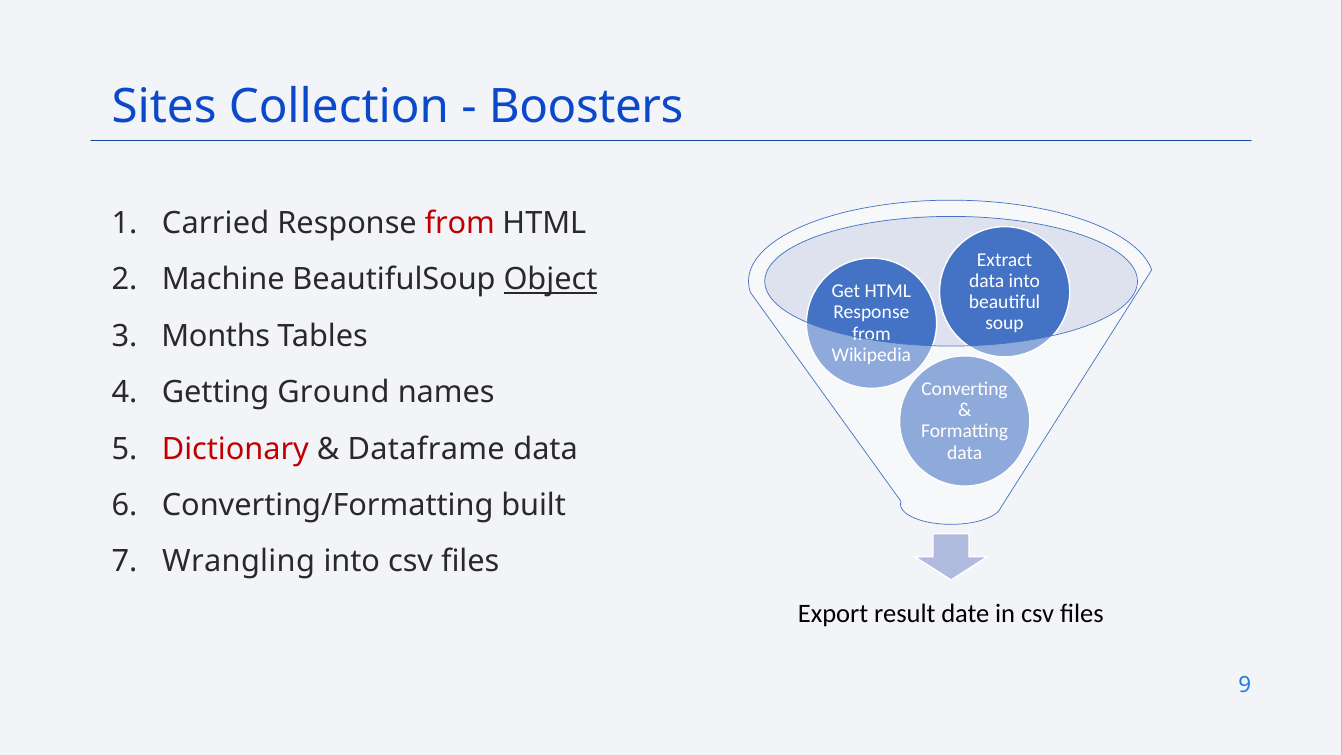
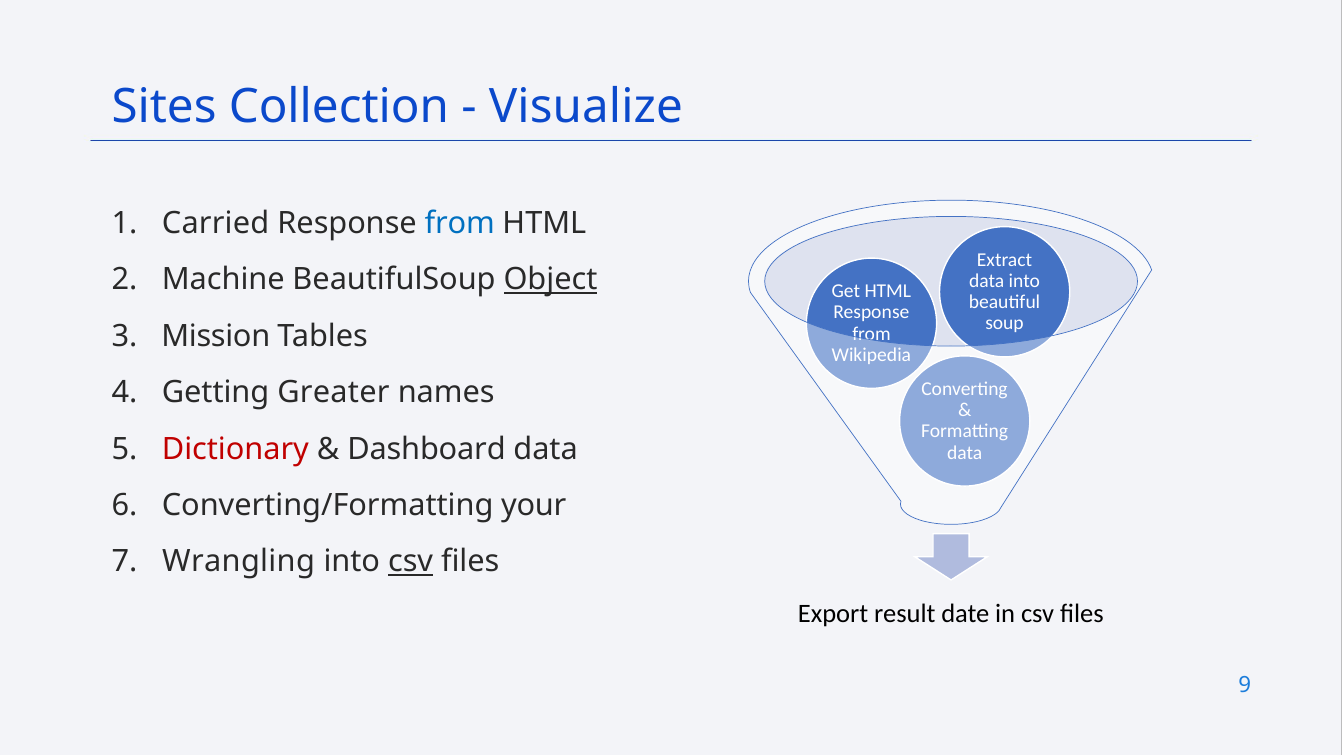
Boosters: Boosters -> Visualize
from at (460, 223) colour: red -> blue
Months: Months -> Mission
Ground: Ground -> Greater
Dataframe: Dataframe -> Dashboard
built: built -> your
csv at (411, 562) underline: none -> present
